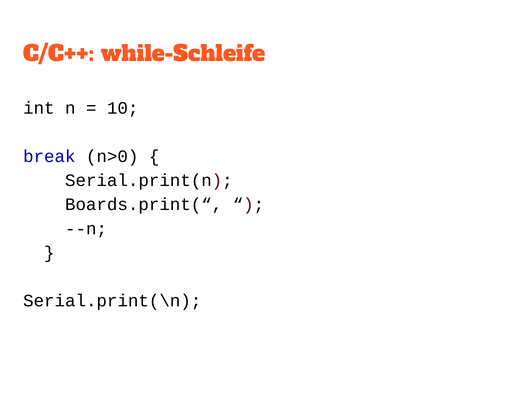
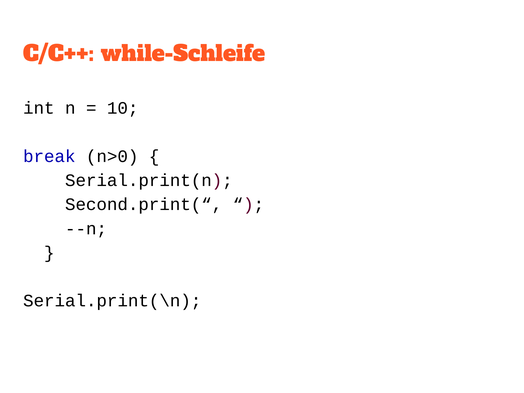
Boards.print(“: Boards.print(“ -> Second.print(“
